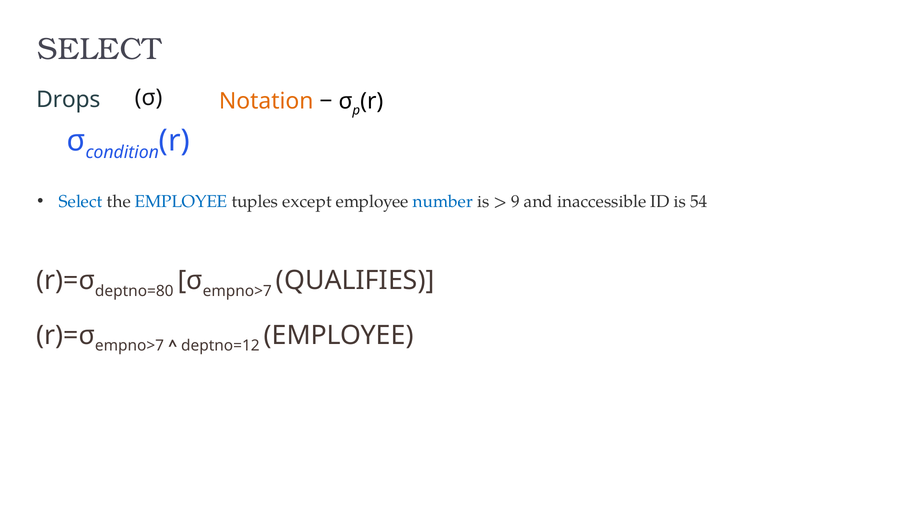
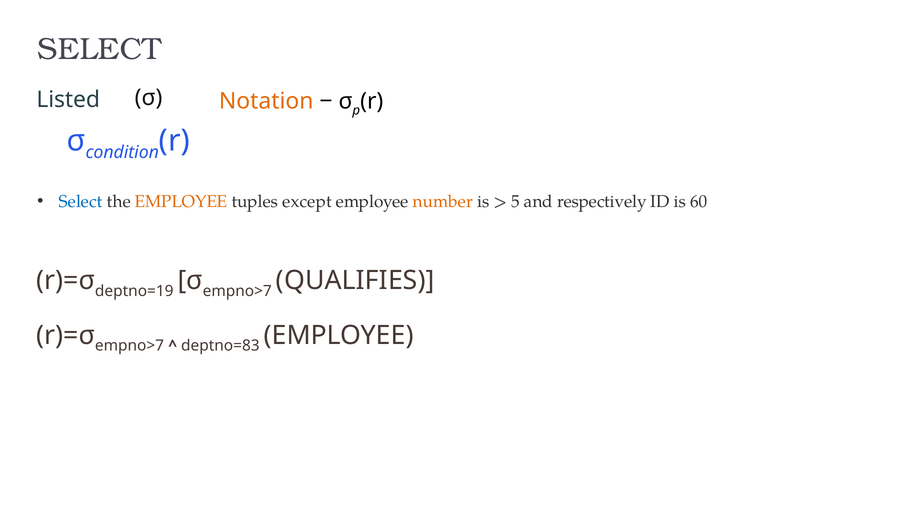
Drops: Drops -> Listed
EMPLOYEE at (181, 201) colour: blue -> orange
number colour: blue -> orange
9: 9 -> 5
inaccessible: inaccessible -> respectively
54: 54 -> 60
deptno=80: deptno=80 -> deptno=19
deptno=12: deptno=12 -> deptno=83
